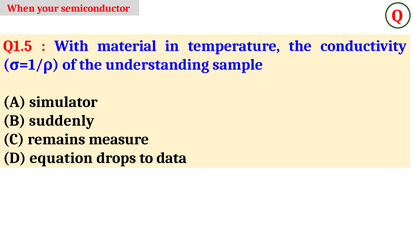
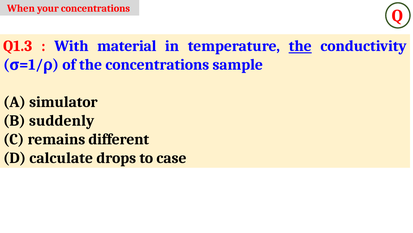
your semiconductor: semiconductor -> concentrations
Q1.5: Q1.5 -> Q1.3
the at (300, 46) underline: none -> present
the understanding: understanding -> concentrations
measure: measure -> different
equation: equation -> calculate
data: data -> case
